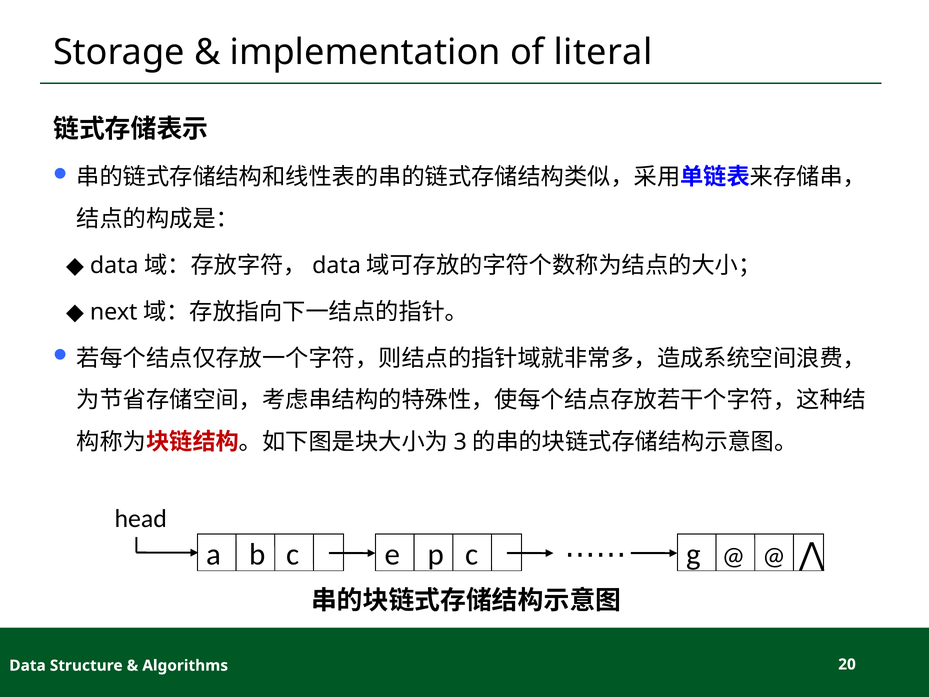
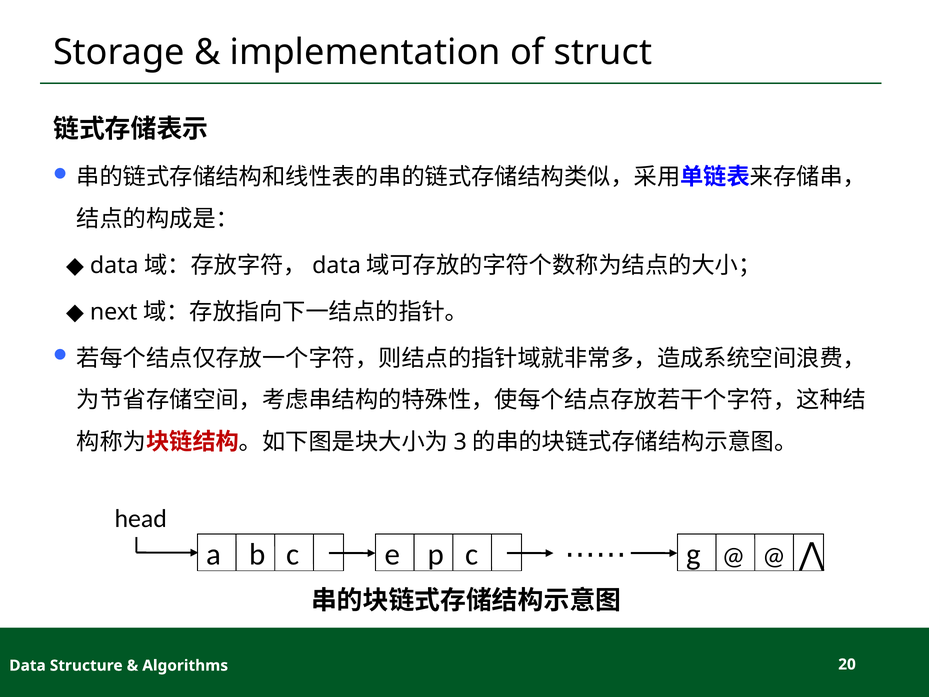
literal: literal -> struct
